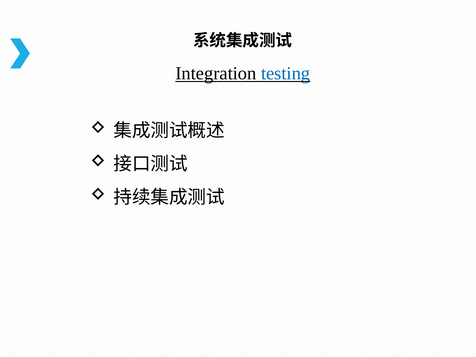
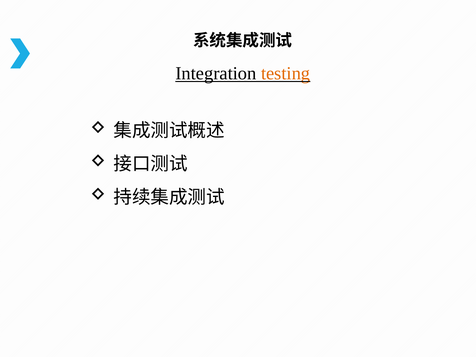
testing colour: blue -> orange
